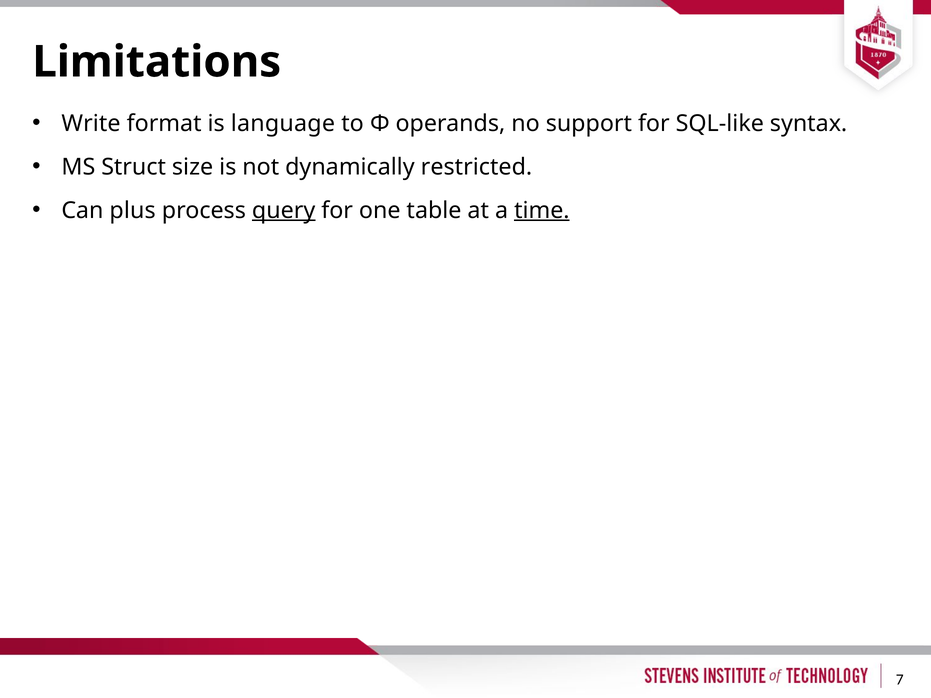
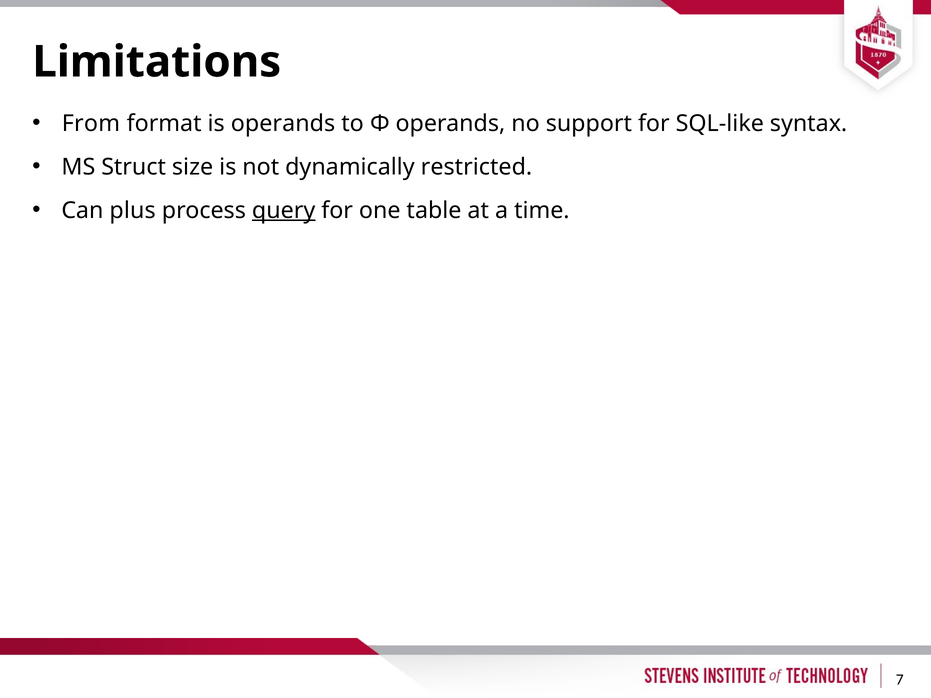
Write: Write -> From
is language: language -> operands
time underline: present -> none
